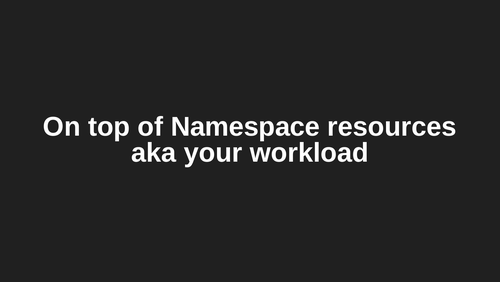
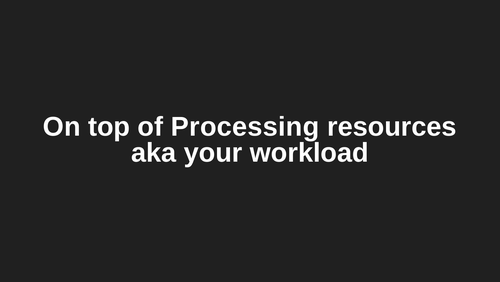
Namespace: Namespace -> Processing
